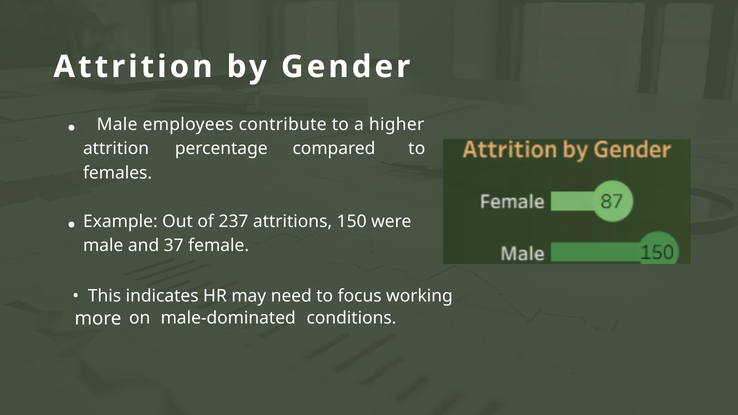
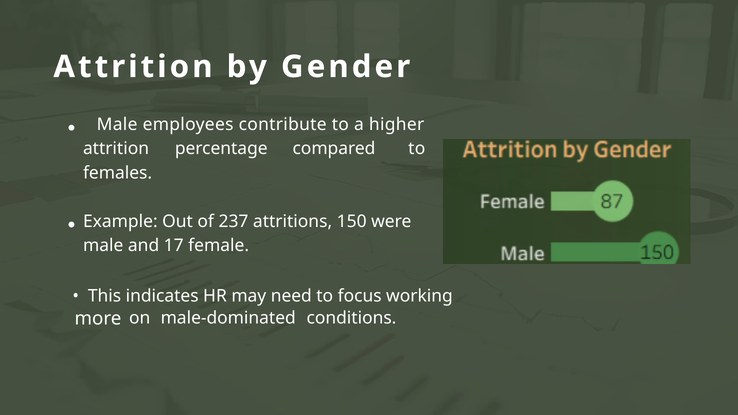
37: 37 -> 17
